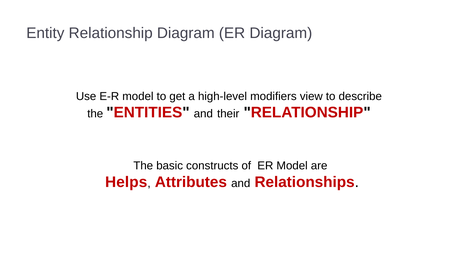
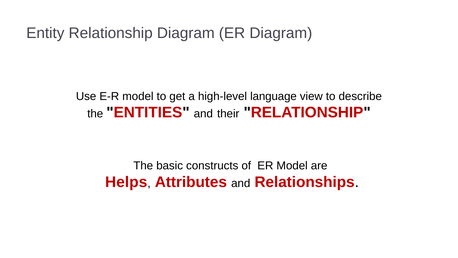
modifiers: modifiers -> language
